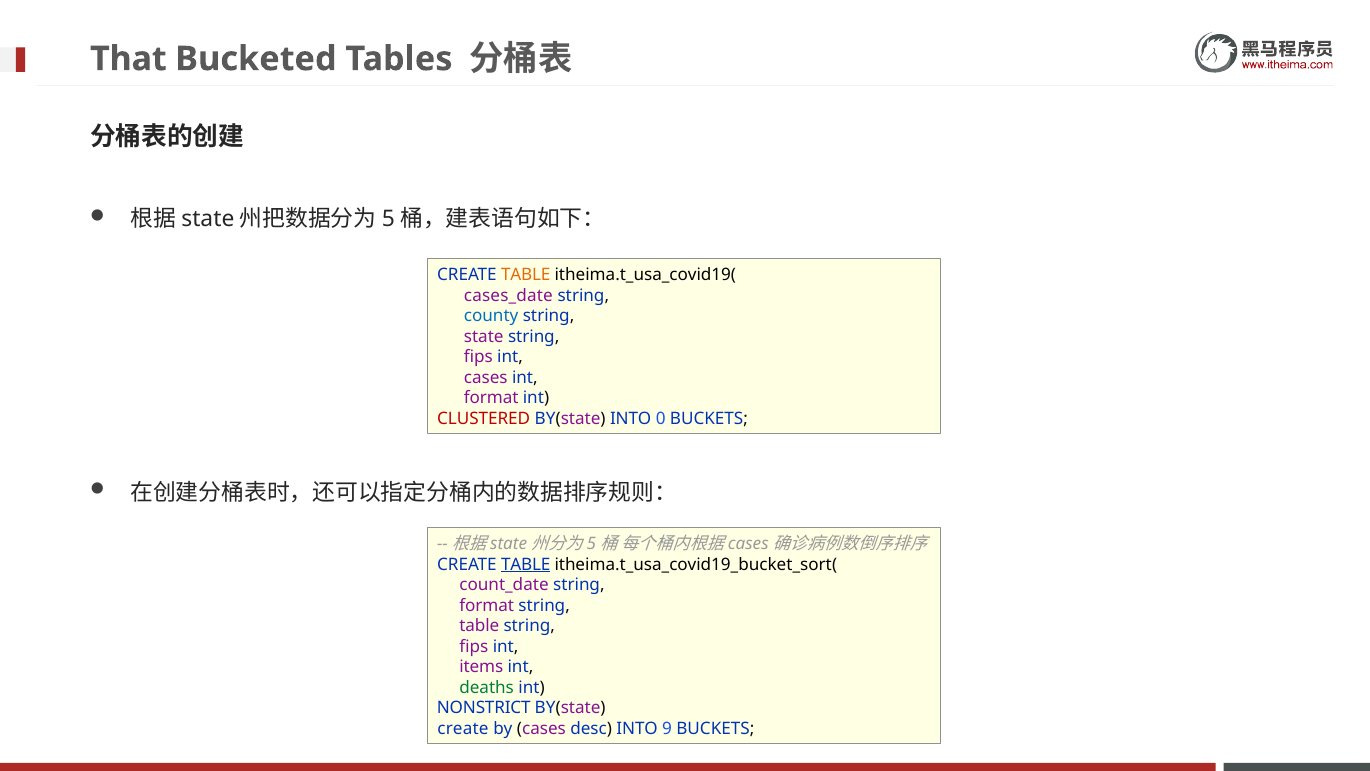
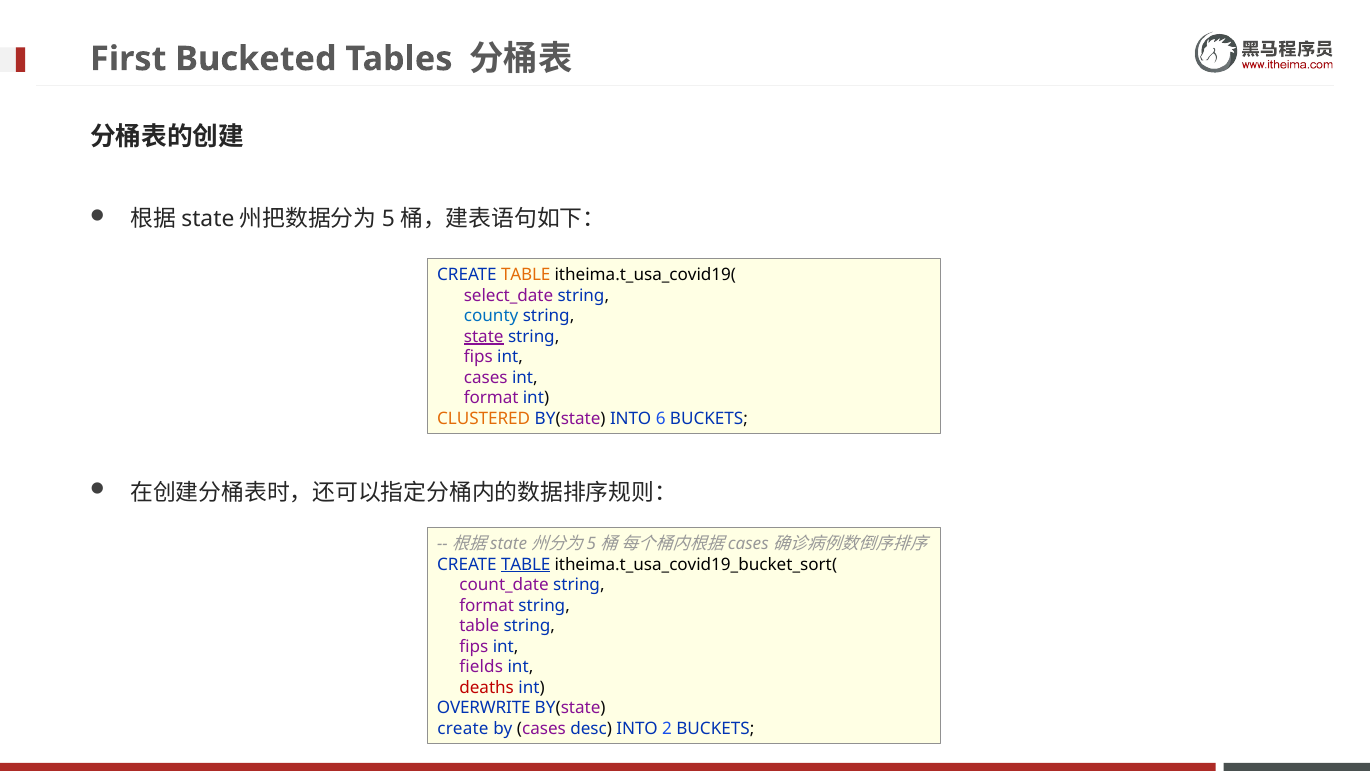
That: That -> First
cases_date: cases_date -> select_date
state underline: none -> present
CLUSTERED colour: red -> orange
0: 0 -> 6
items: items -> fields
deaths colour: green -> red
NONSTRICT: NONSTRICT -> OVERWRITE
9: 9 -> 2
